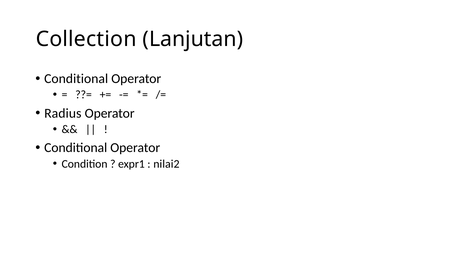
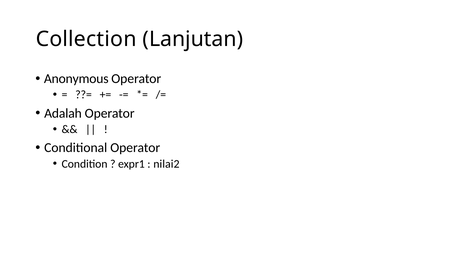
Conditional at (76, 79): Conditional -> Anonymous
Radius: Radius -> Adalah
